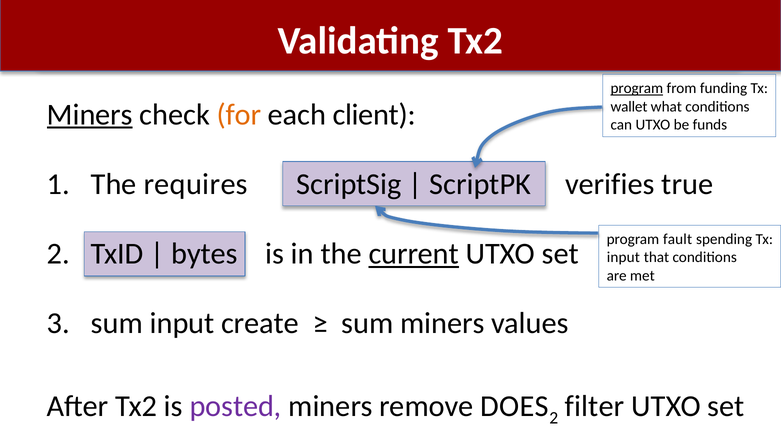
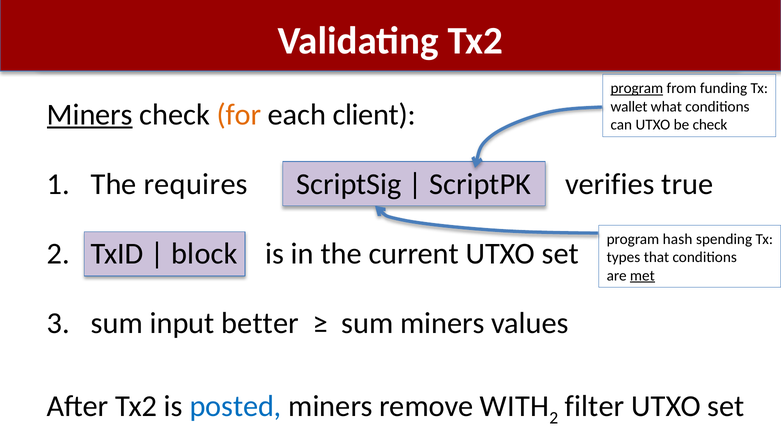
be funds: funds -> check
fault: fault -> hash
bytes: bytes -> block
current underline: present -> none
input at (623, 258): input -> types
met underline: none -> present
create: create -> better
posted colour: purple -> blue
DOES: DOES -> WITH
